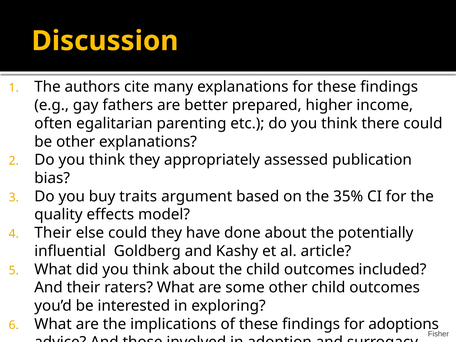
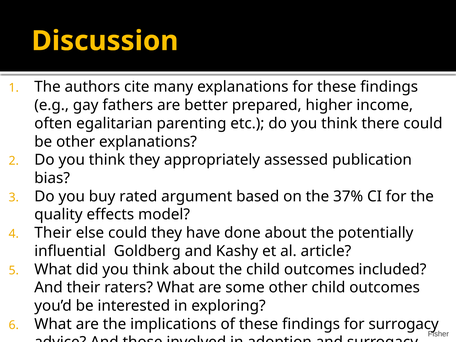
traits: traits -> rated
35%: 35% -> 37%
for adoptions: adoptions -> surrogacy
